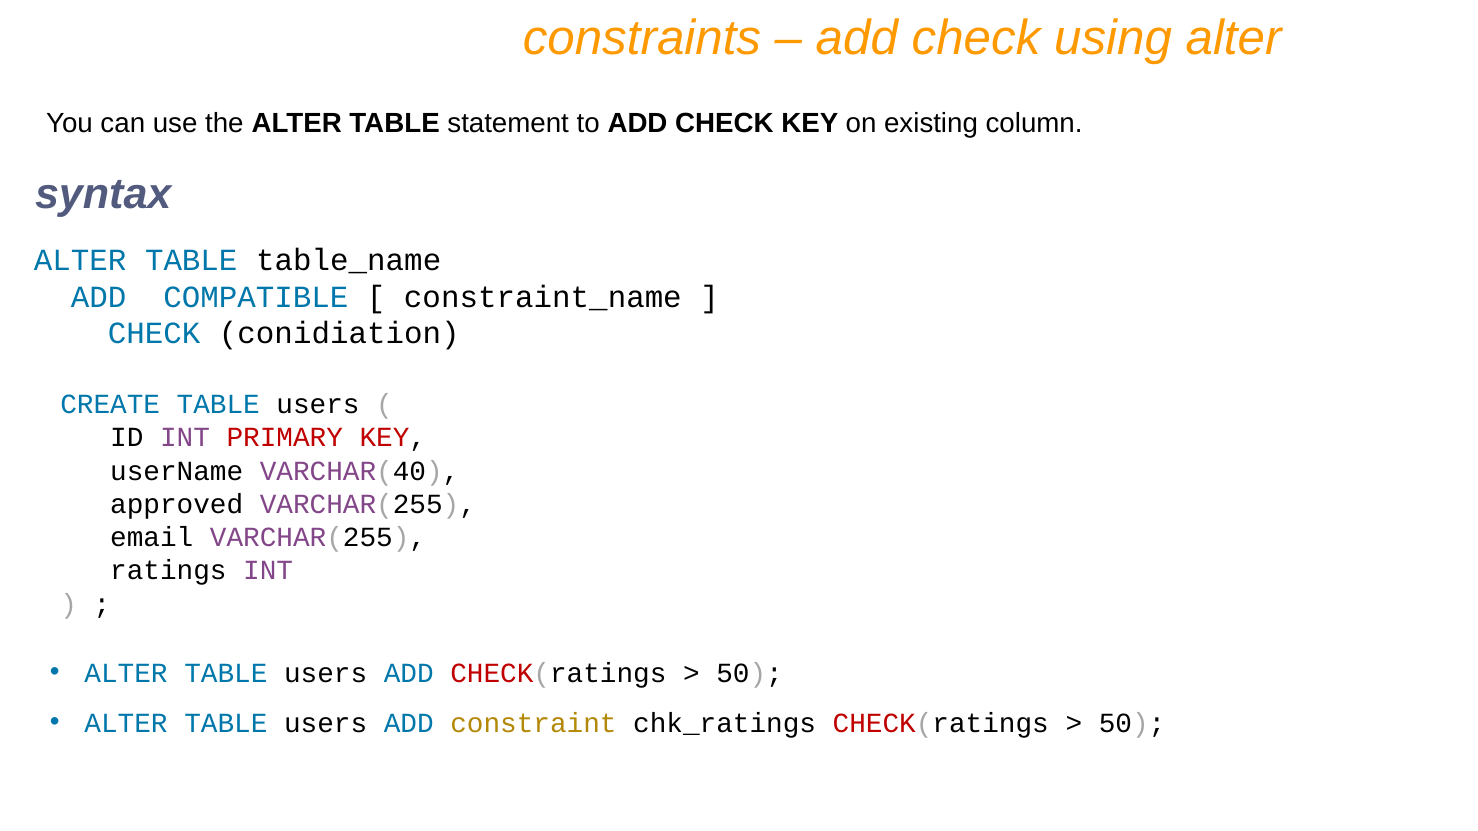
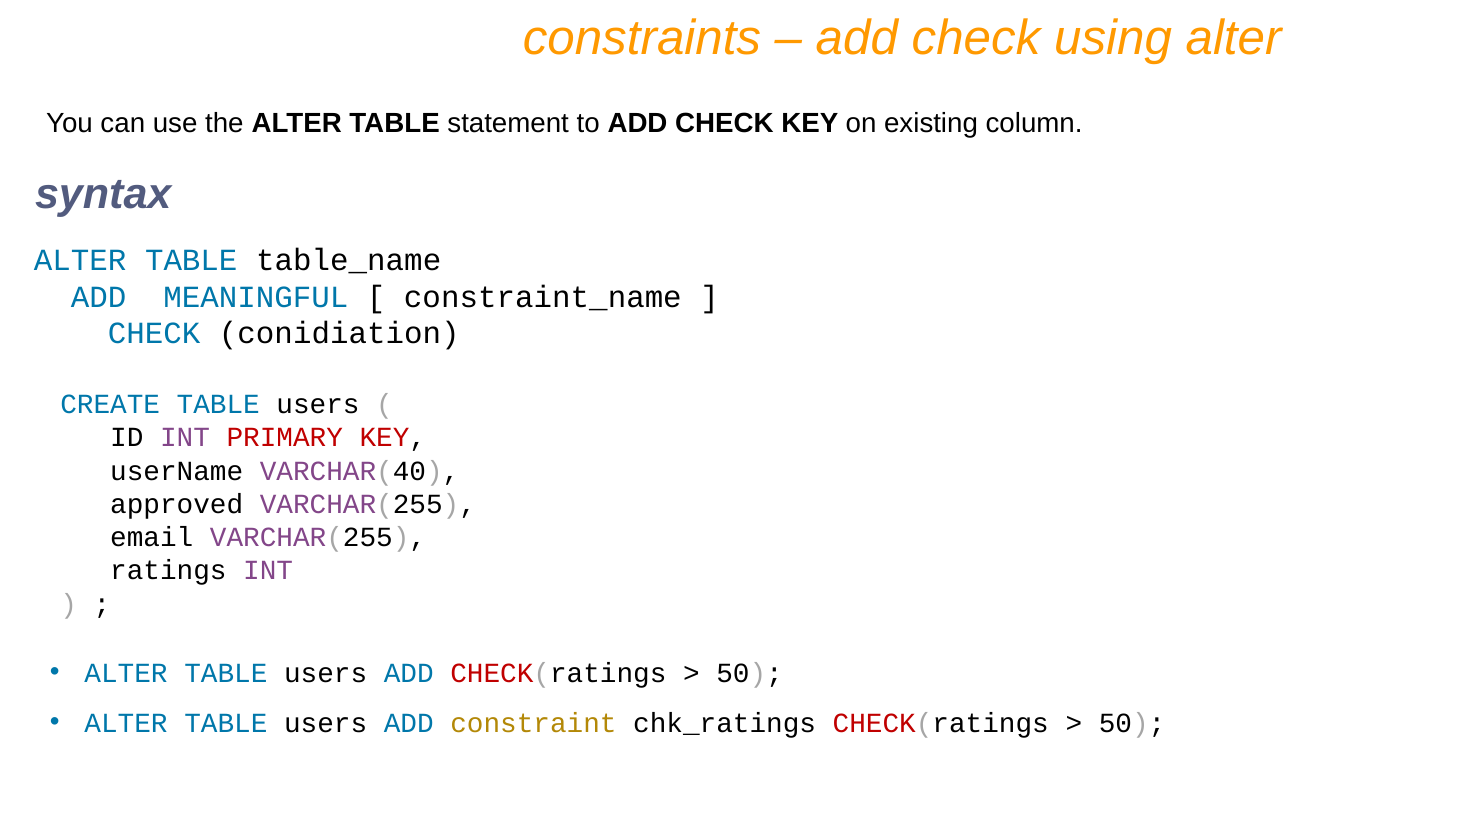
COMPATIBLE: COMPATIBLE -> MEANINGFUL
